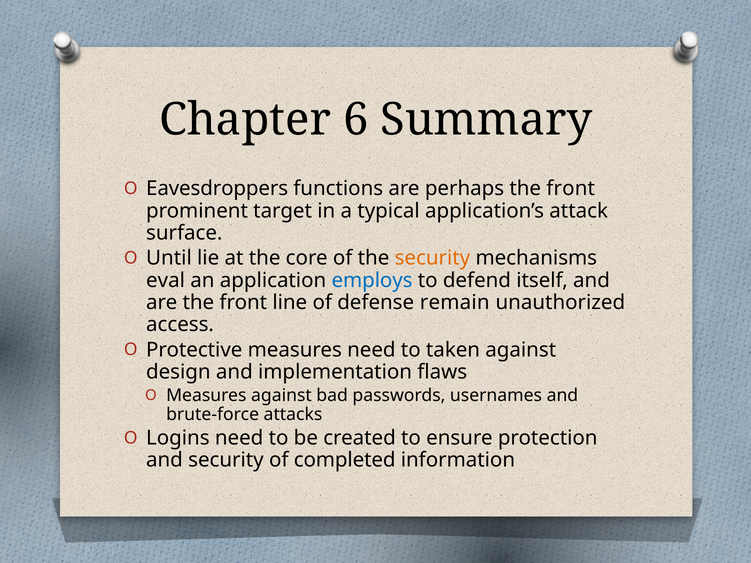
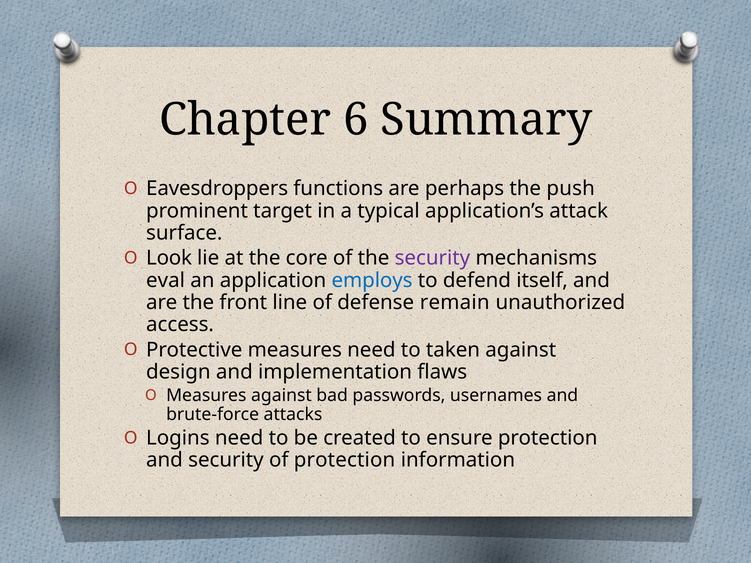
perhaps the front: front -> push
Until: Until -> Look
security at (432, 258) colour: orange -> purple
of completed: completed -> protection
